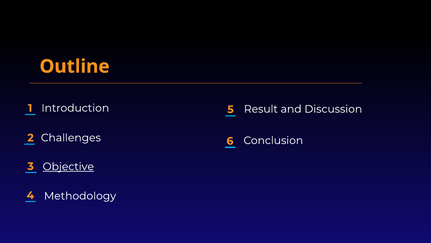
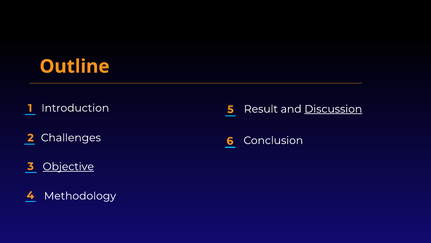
Discussion underline: none -> present
